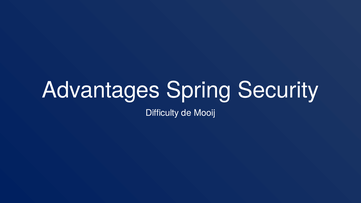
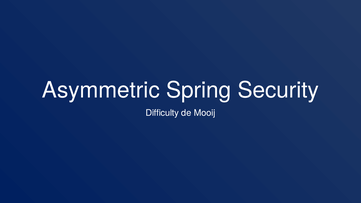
Advantages: Advantages -> Asymmetric
